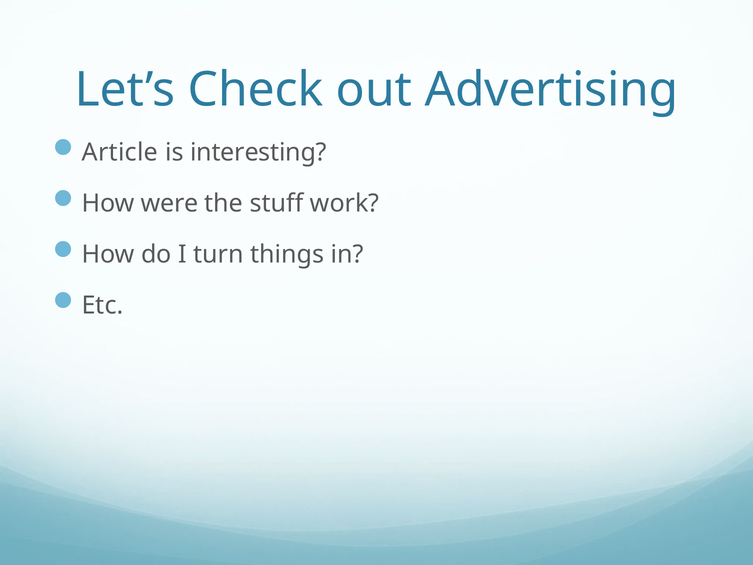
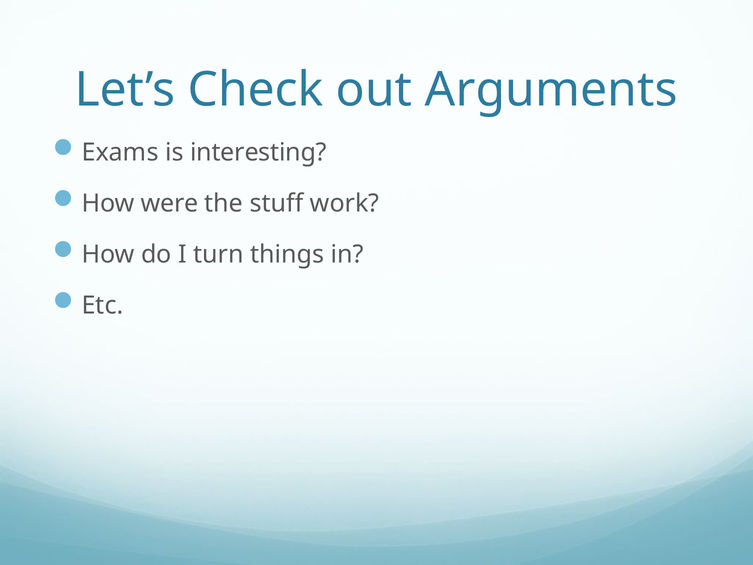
Advertising: Advertising -> Arguments
Article: Article -> Exams
